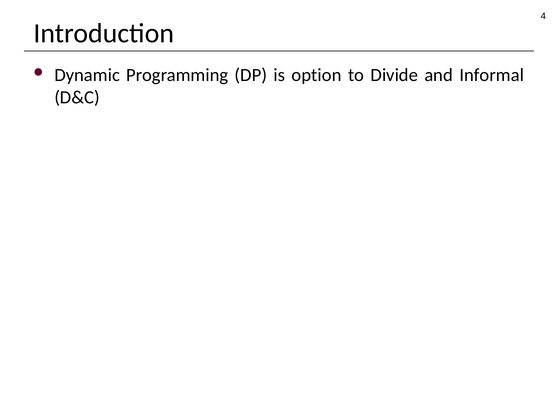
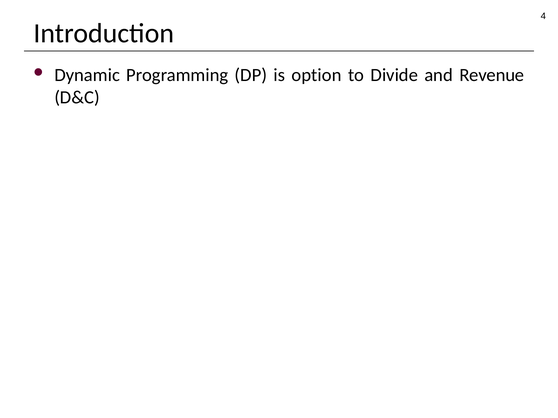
Informal: Informal -> Revenue
